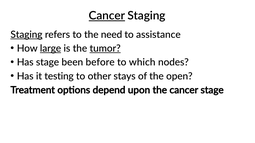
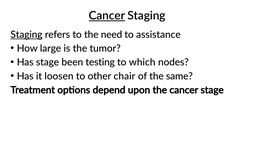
large underline: present -> none
tumor underline: present -> none
before: before -> testing
testing: testing -> loosen
stays: stays -> chair
open: open -> same
